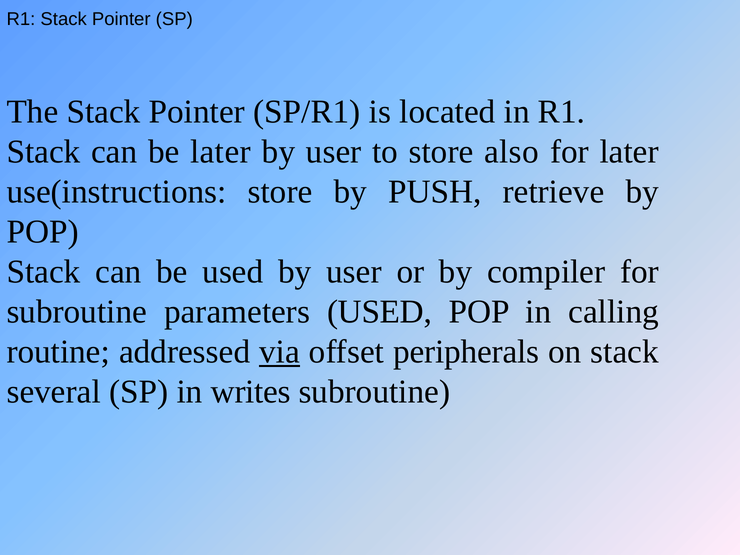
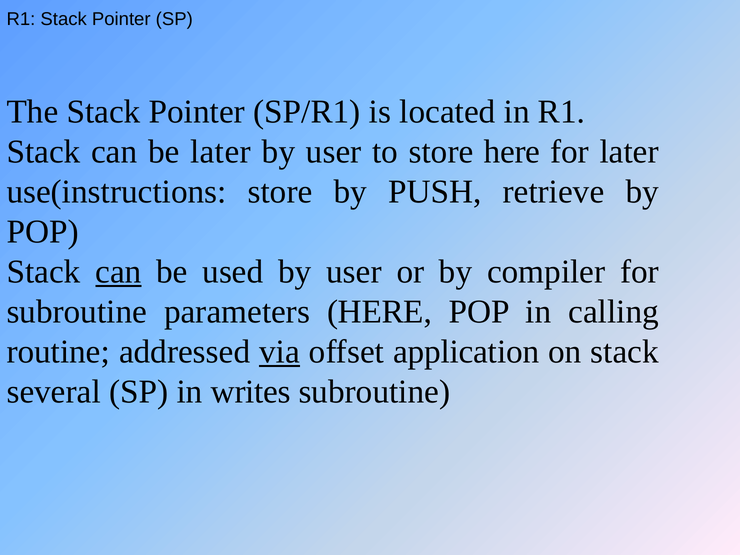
store also: also -> here
can at (118, 272) underline: none -> present
parameters USED: USED -> HERE
peripherals: peripherals -> application
